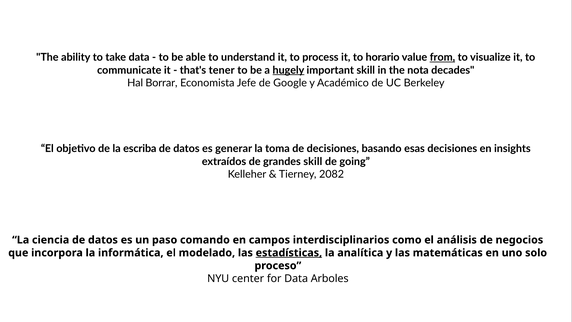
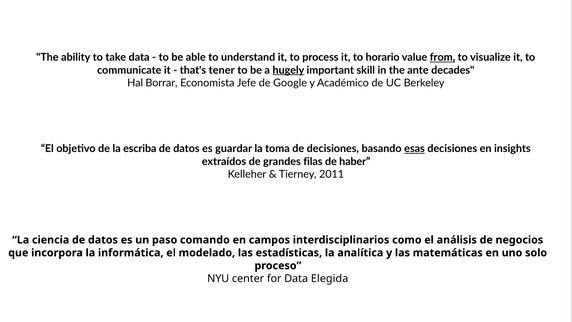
nota: nota -> ante
generar: generar -> guardar
esas underline: none -> present
grandes skill: skill -> filas
going: going -> haber
2082: 2082 -> 2011
estadísticas underline: present -> none
Arboles: Arboles -> Elegida
